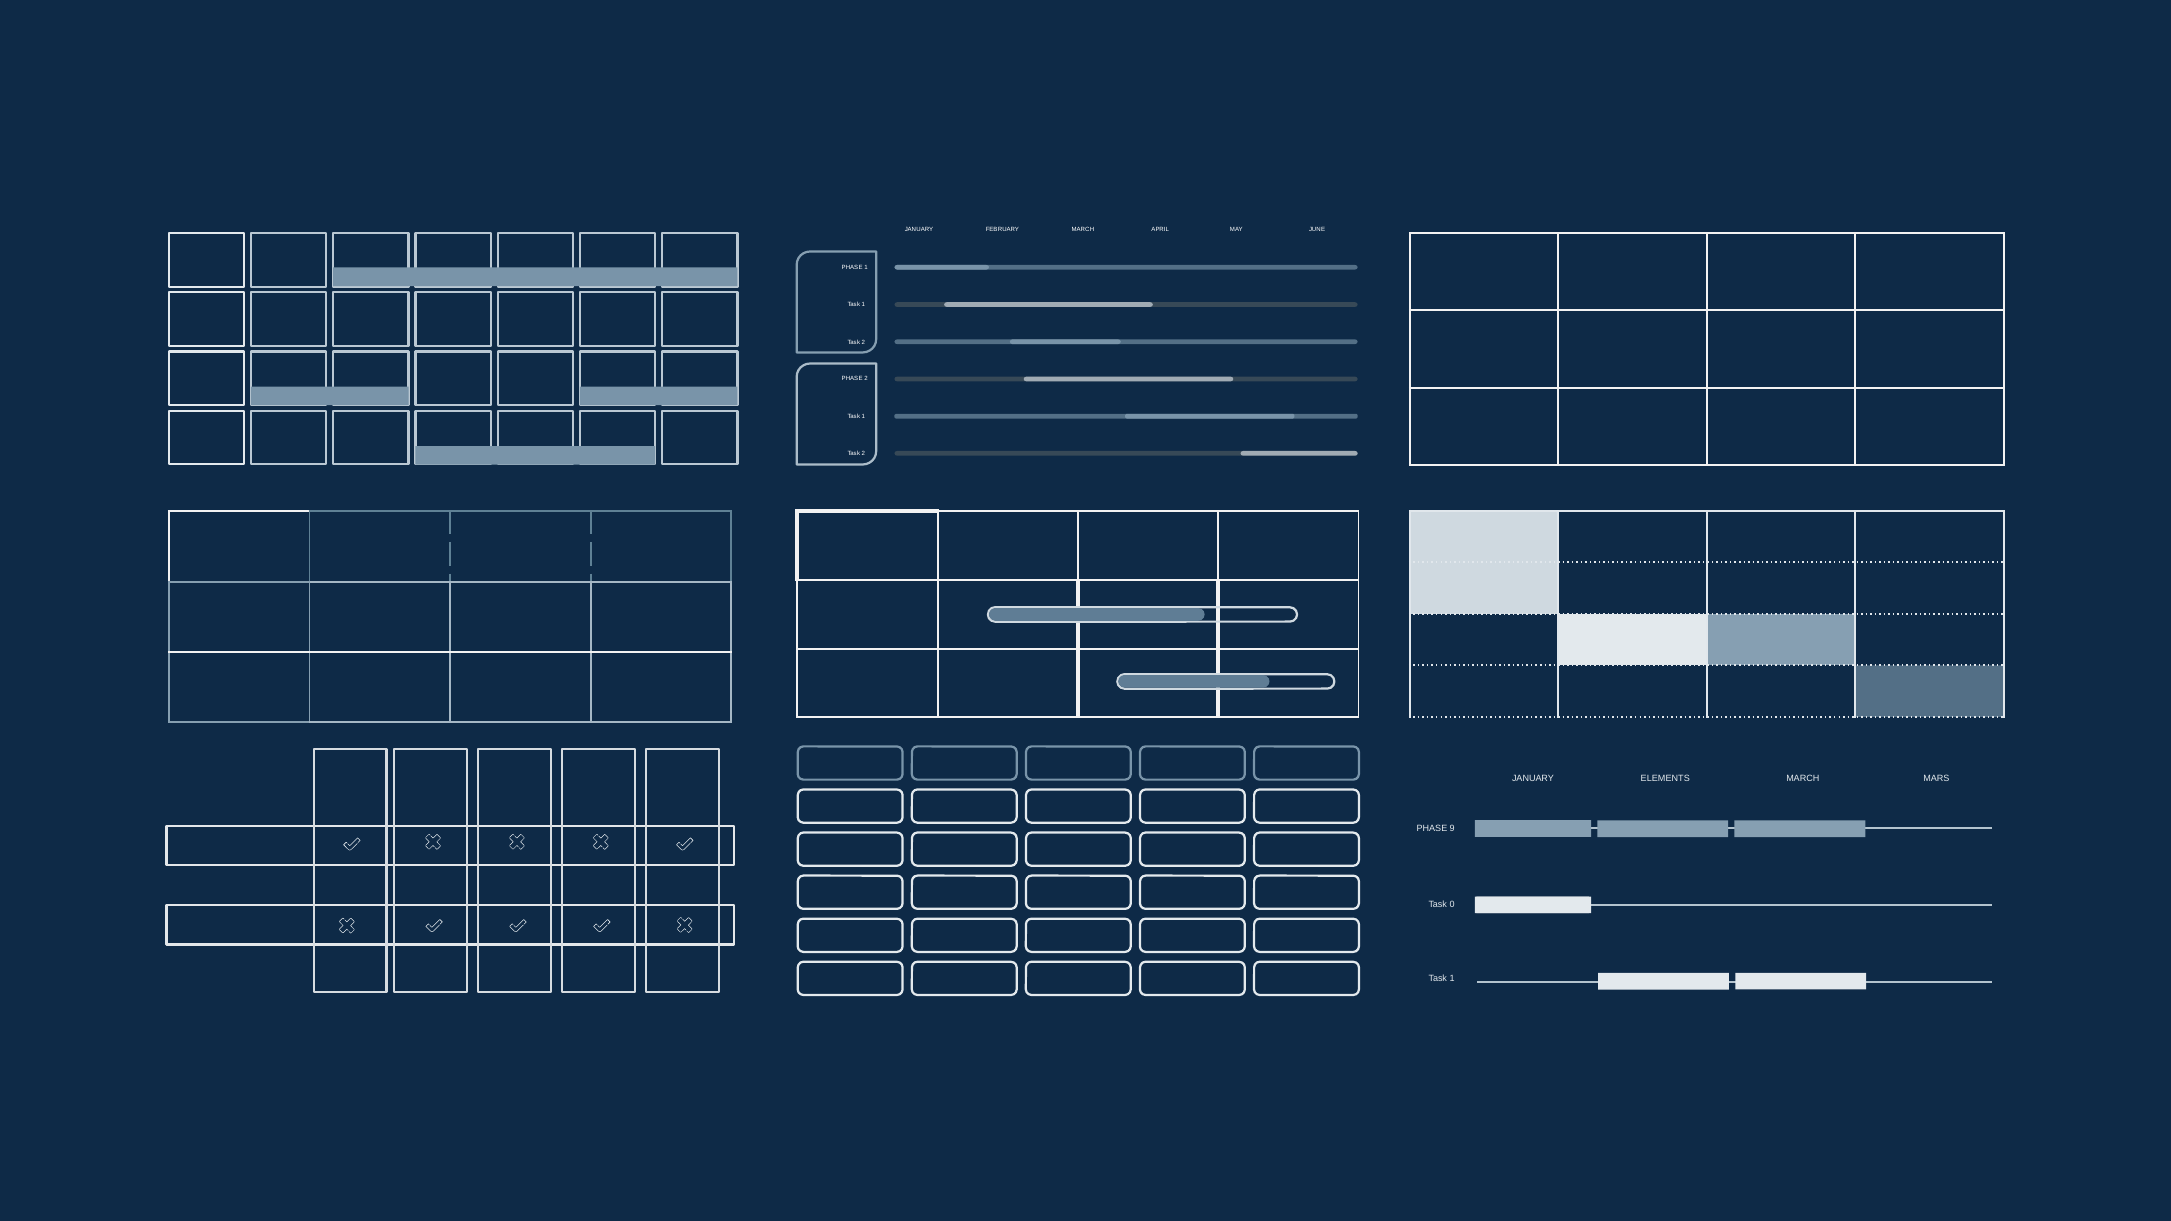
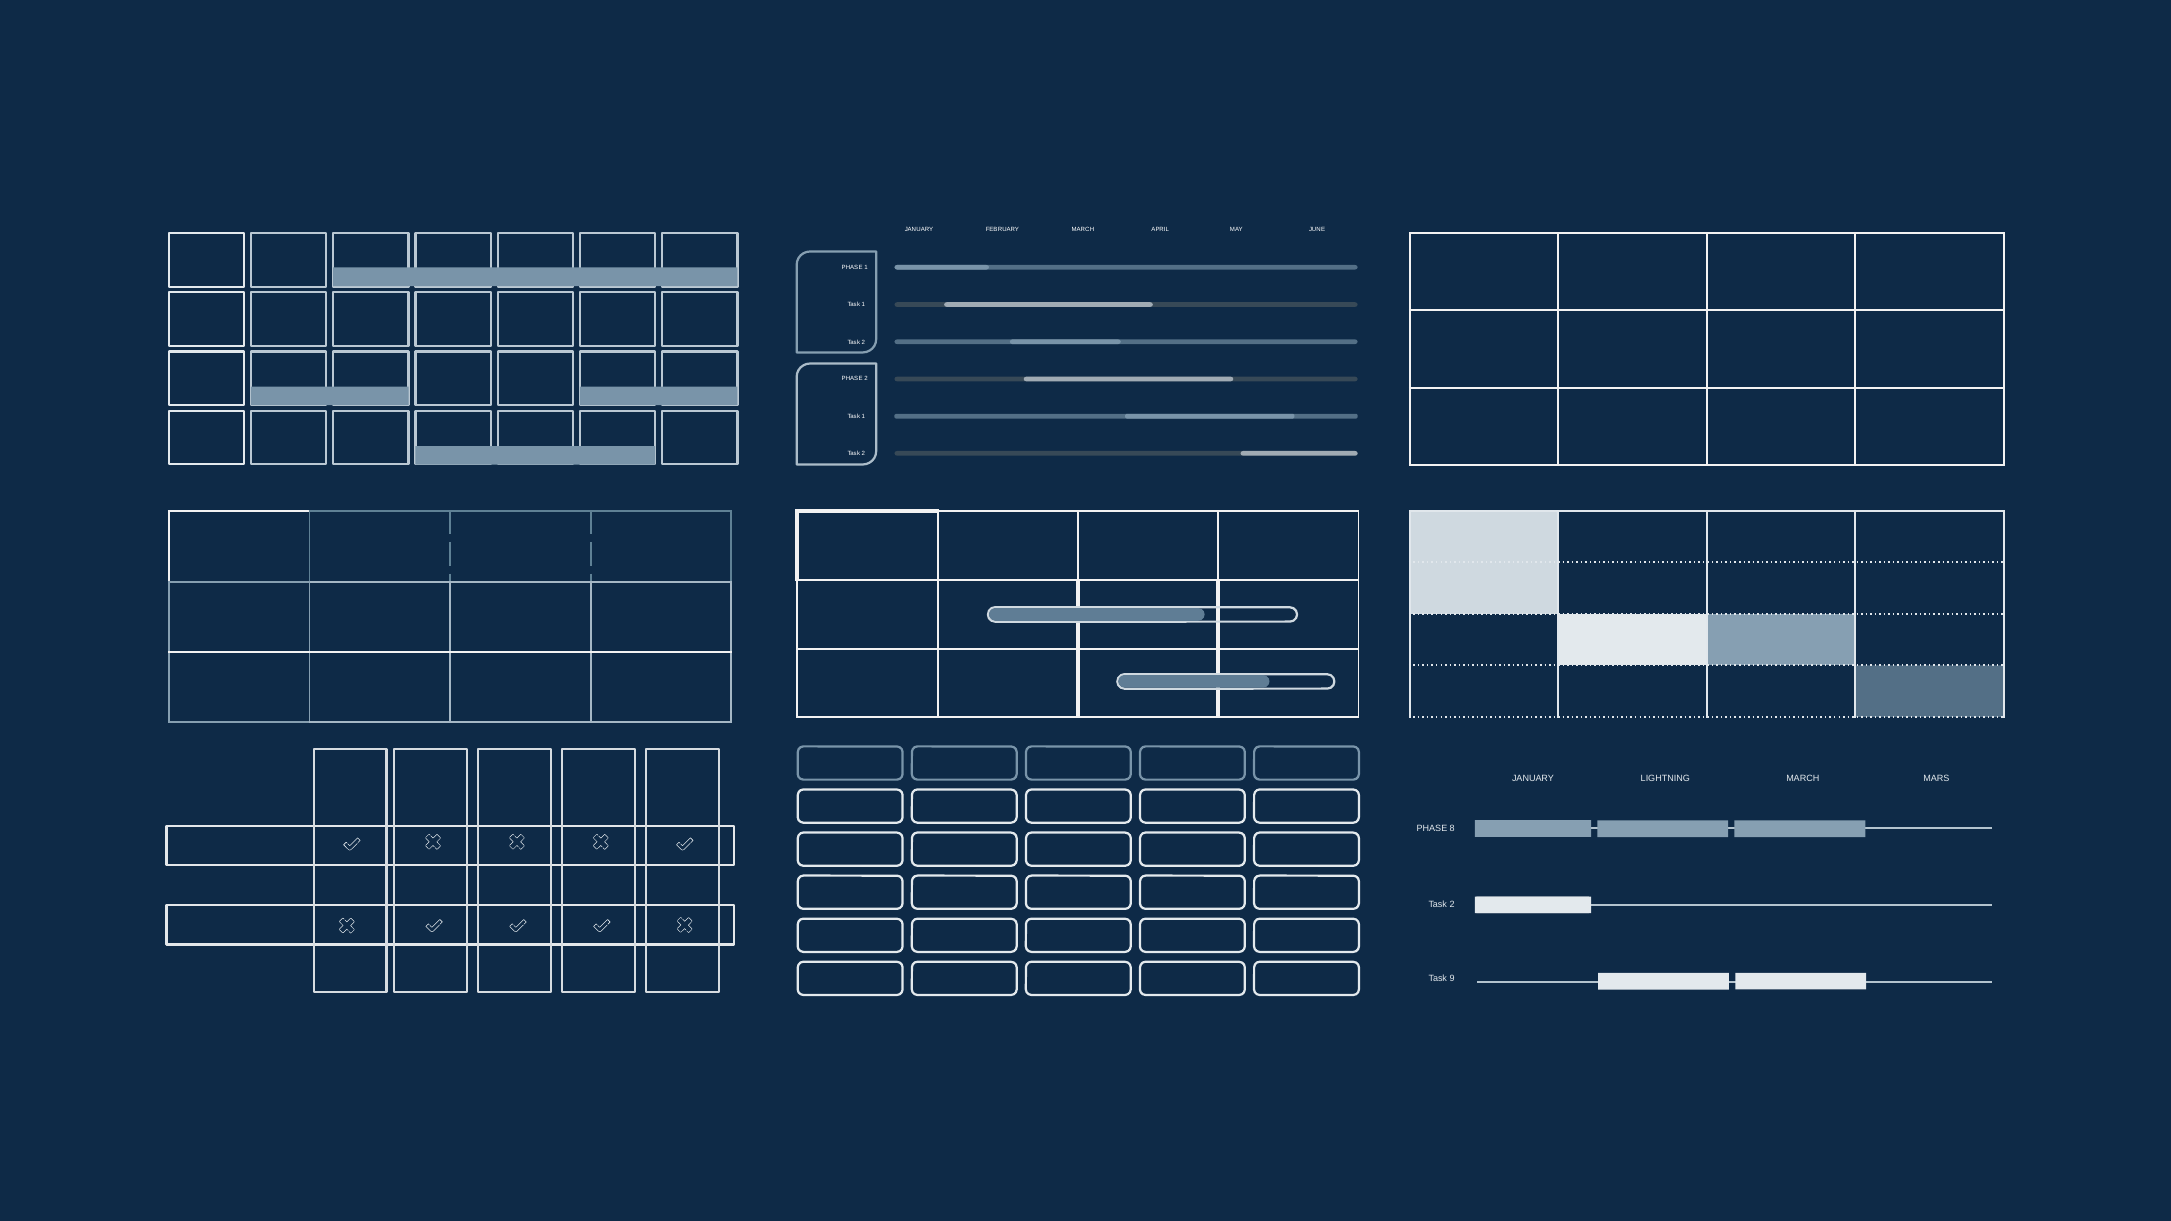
ELEMENTS: ELEMENTS -> LIGHTNING
9: 9 -> 8
0 at (1452, 904): 0 -> 2
1 at (1452, 979): 1 -> 9
